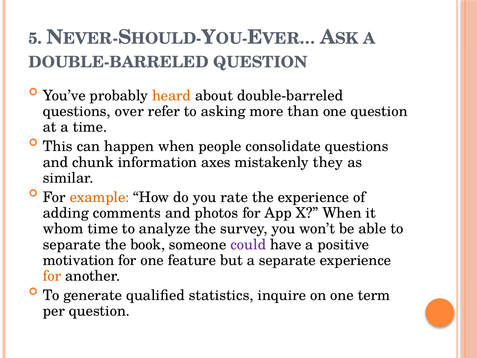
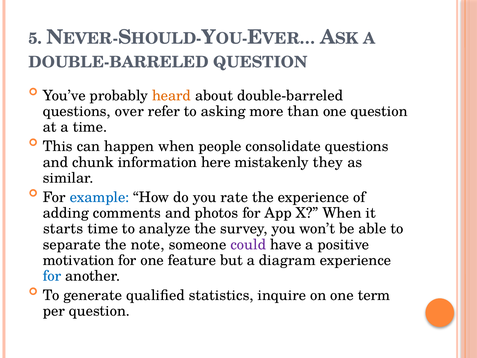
axes: axes -> here
example colour: orange -> blue
whom: whom -> starts
book: book -> note
a separate: separate -> diagram
for at (52, 276) colour: orange -> blue
